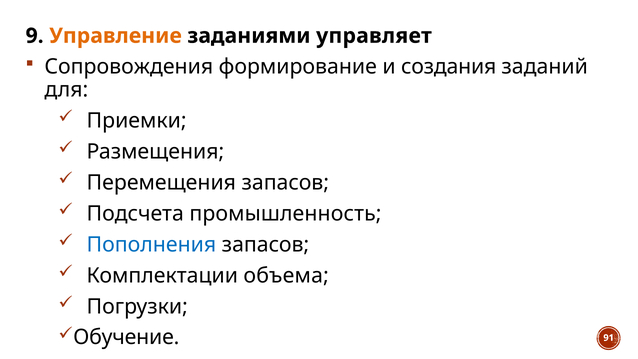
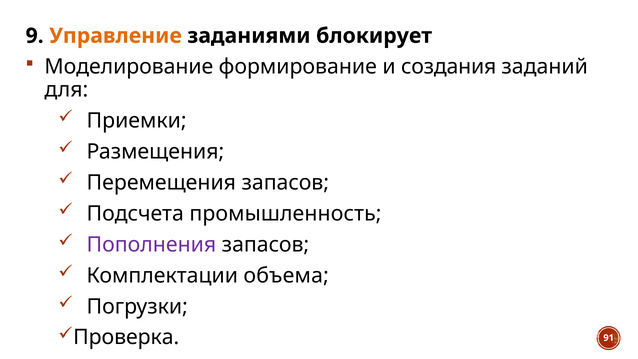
управляет: управляет -> блокирует
Сопровождения: Сопровождения -> Моделирование
Пополнения colour: blue -> purple
Обучение: Обучение -> Проверка
